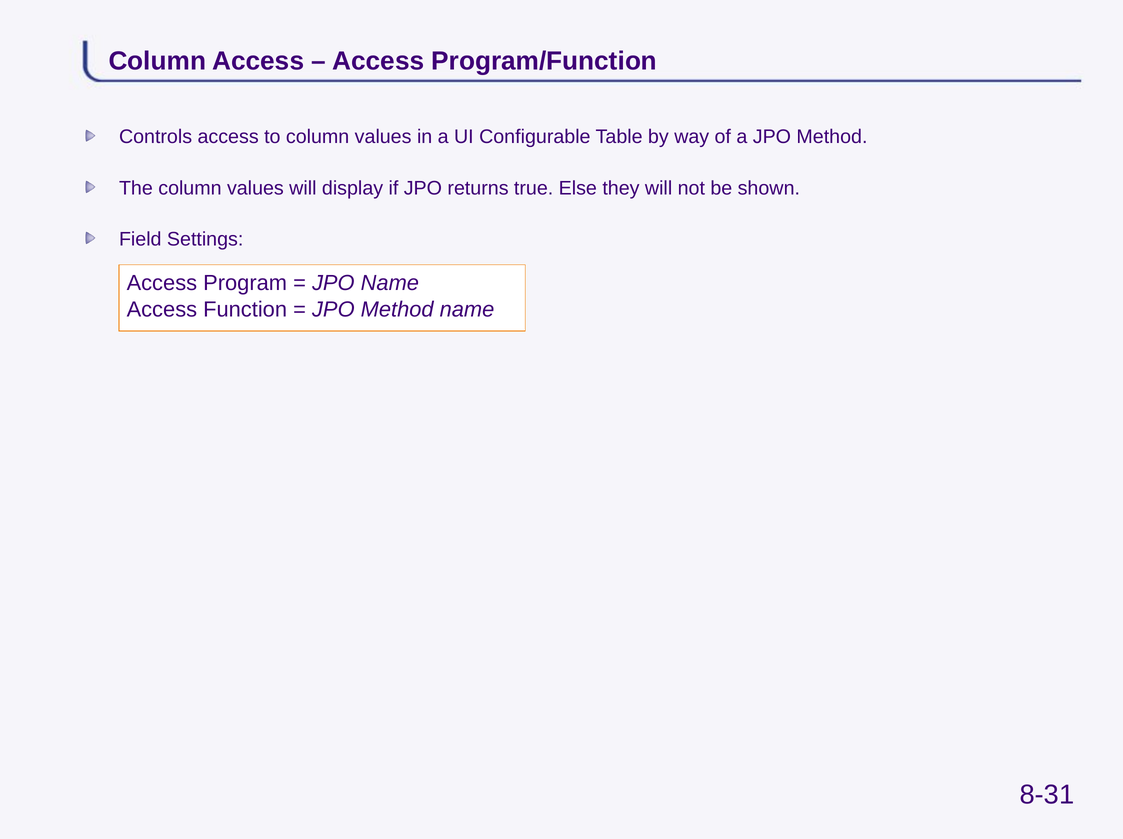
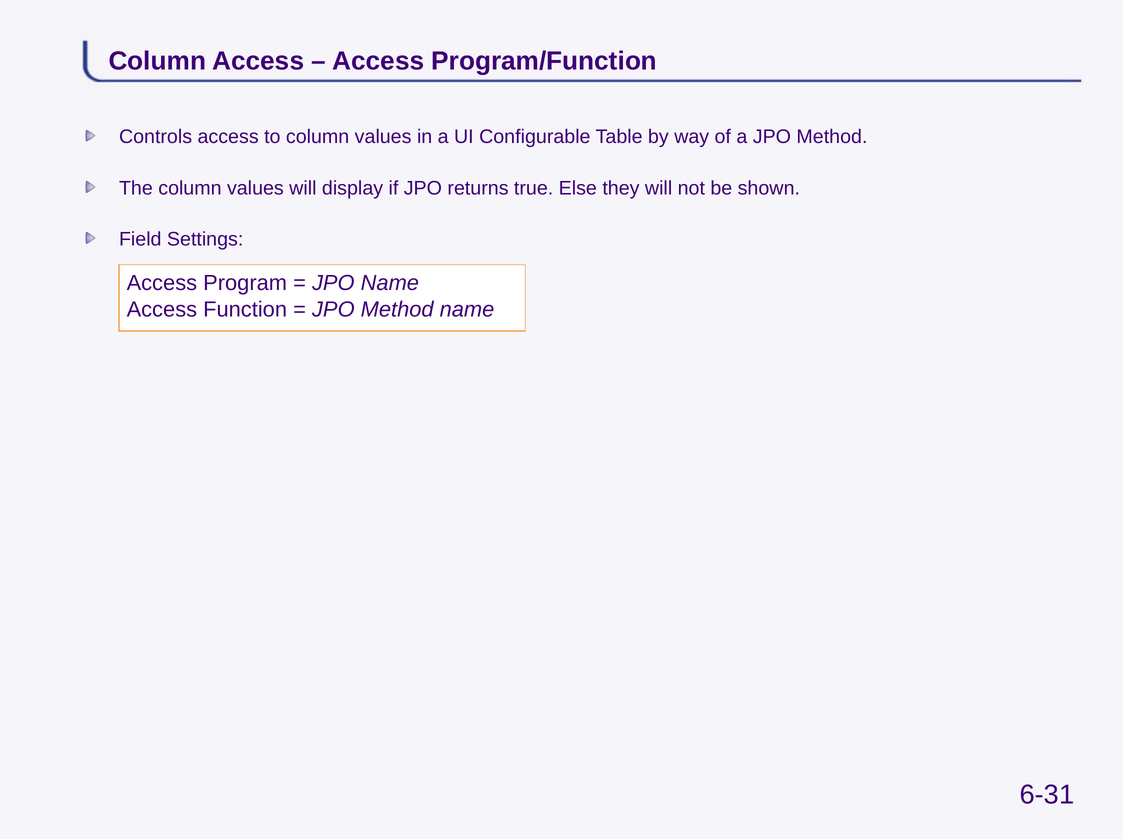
8-31: 8-31 -> 6-31
